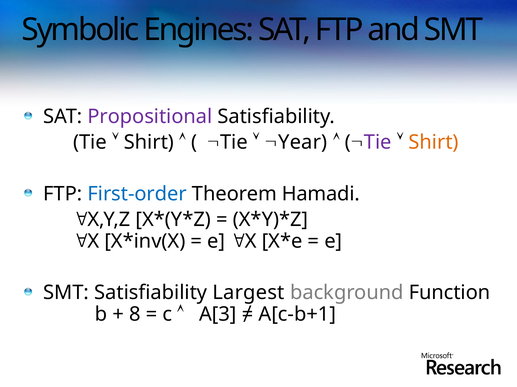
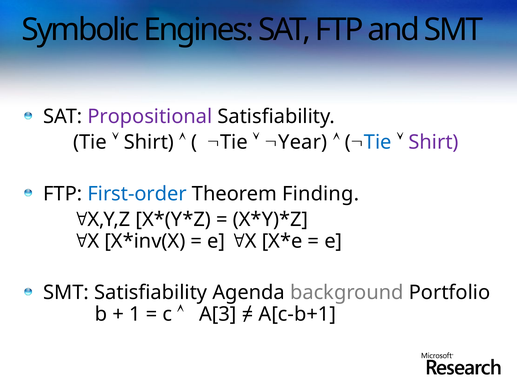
Tie at (378, 143) colour: purple -> blue
Shirt at (434, 143) colour: orange -> purple
Hamadi: Hamadi -> Finding
Largest: Largest -> Agenda
Function: Function -> Portfolio
8: 8 -> 1
